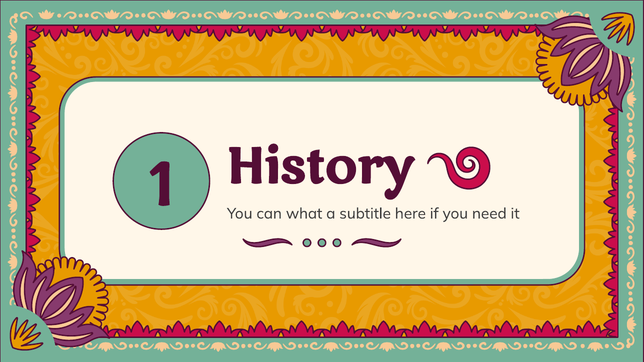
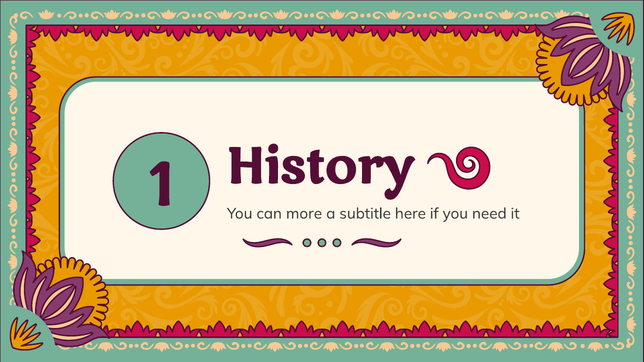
what: what -> more
